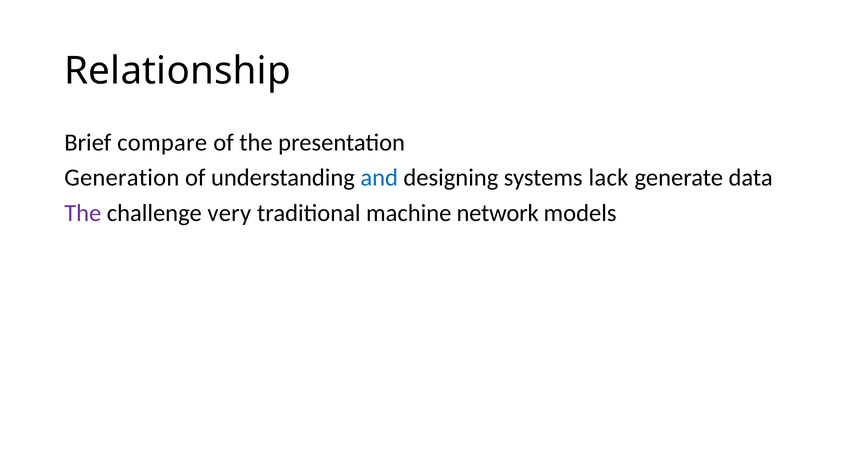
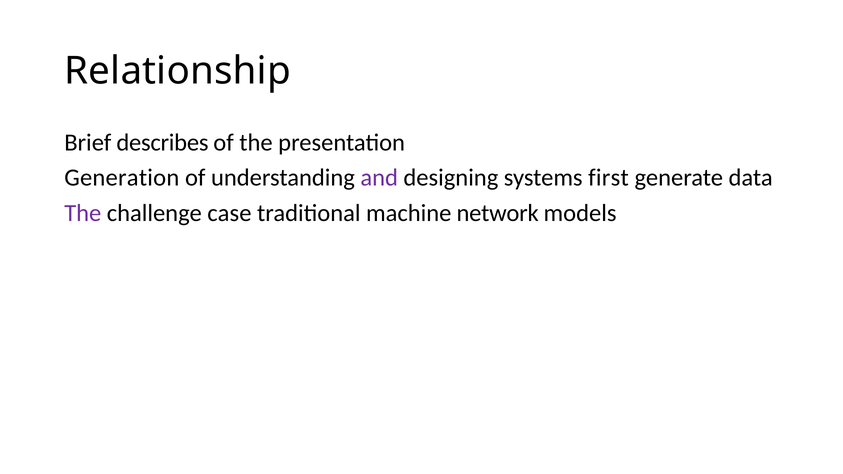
compare: compare -> describes
and colour: blue -> purple
lack: lack -> first
very: very -> case
